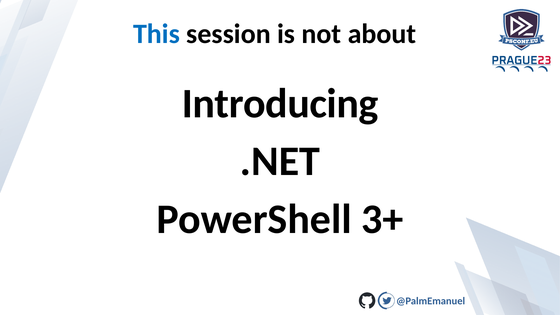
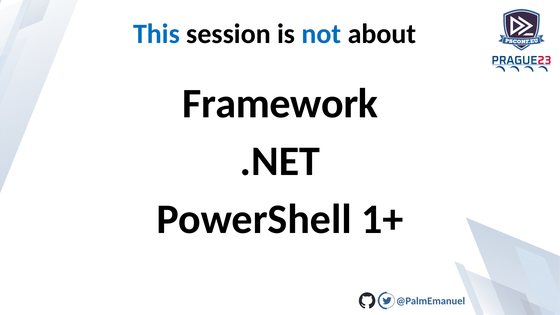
not colour: black -> blue
Introducing: Introducing -> Framework
3+: 3+ -> 1+
